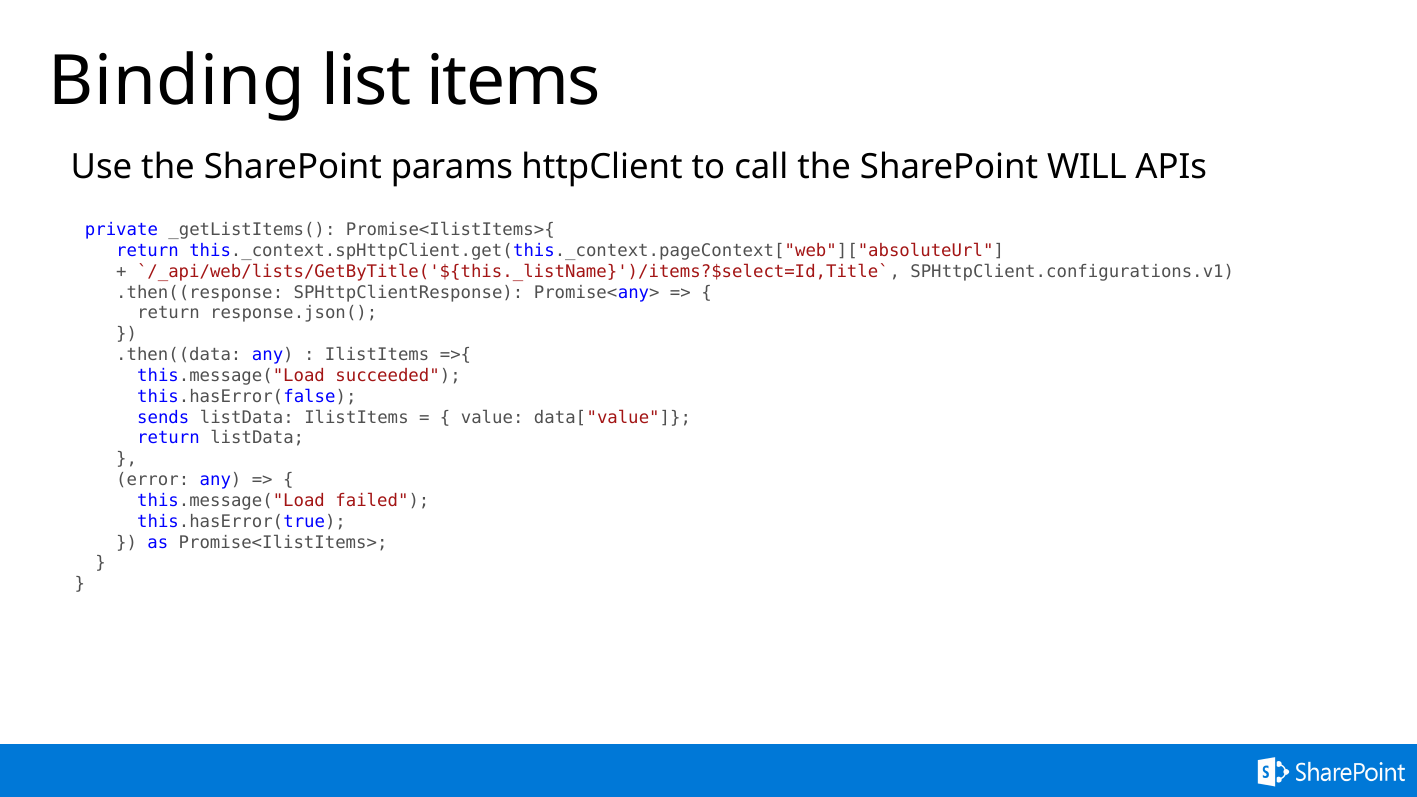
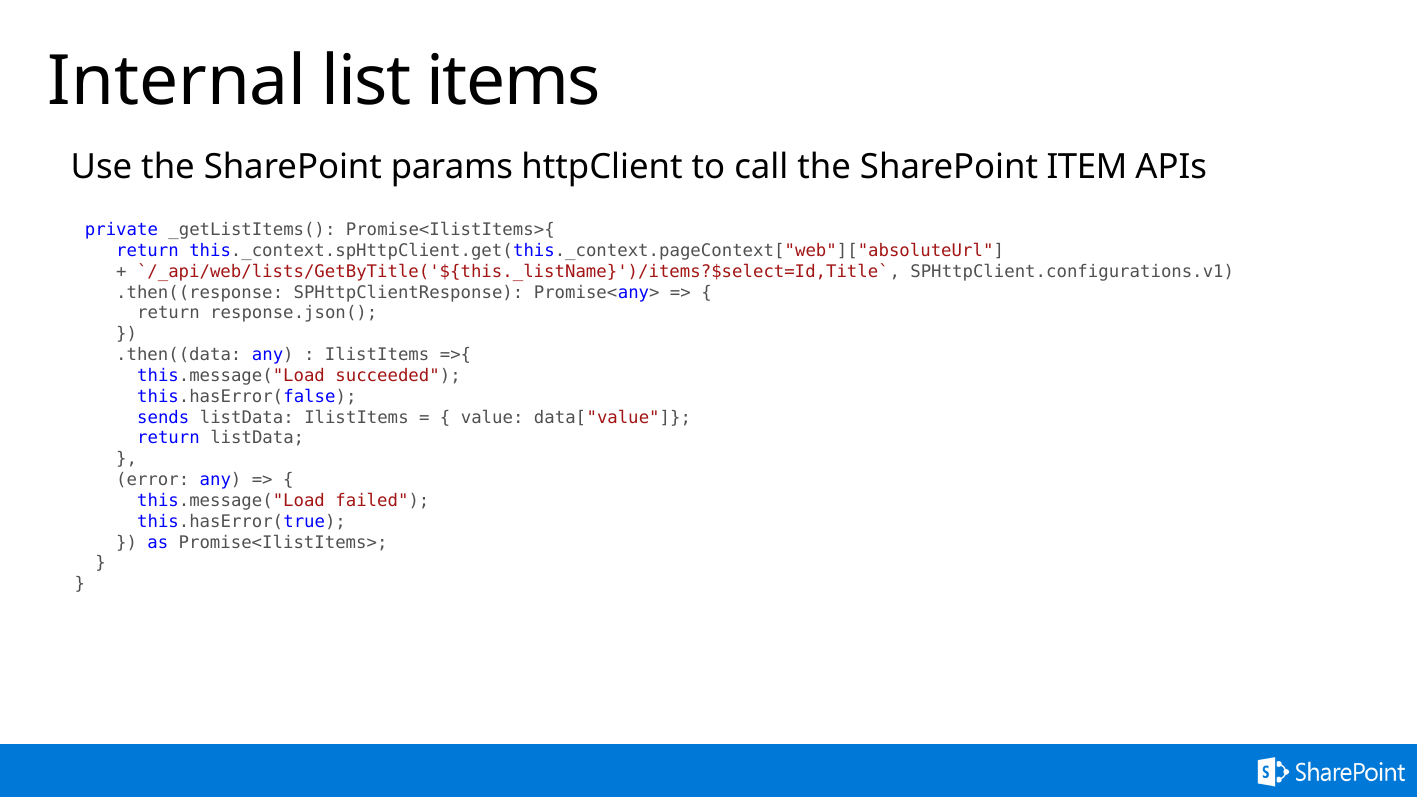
Binding: Binding -> Internal
WILL: WILL -> ITEM
